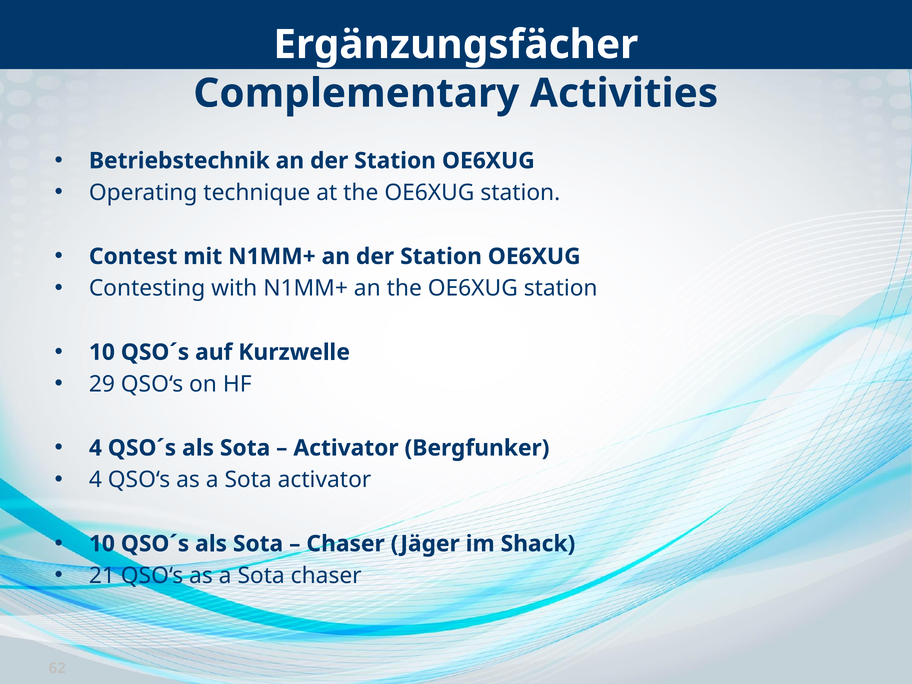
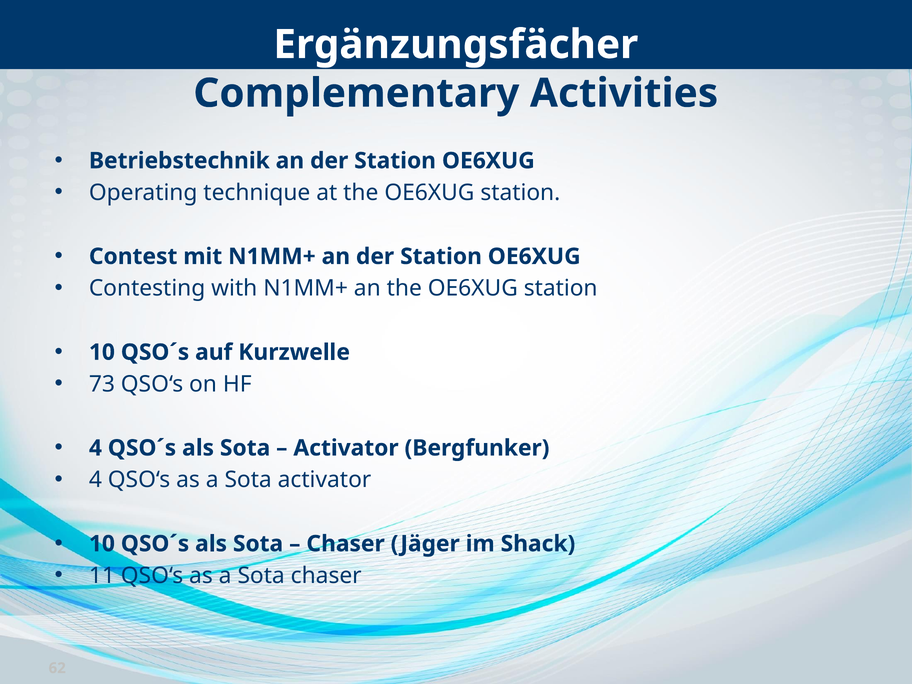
29: 29 -> 73
21: 21 -> 11
